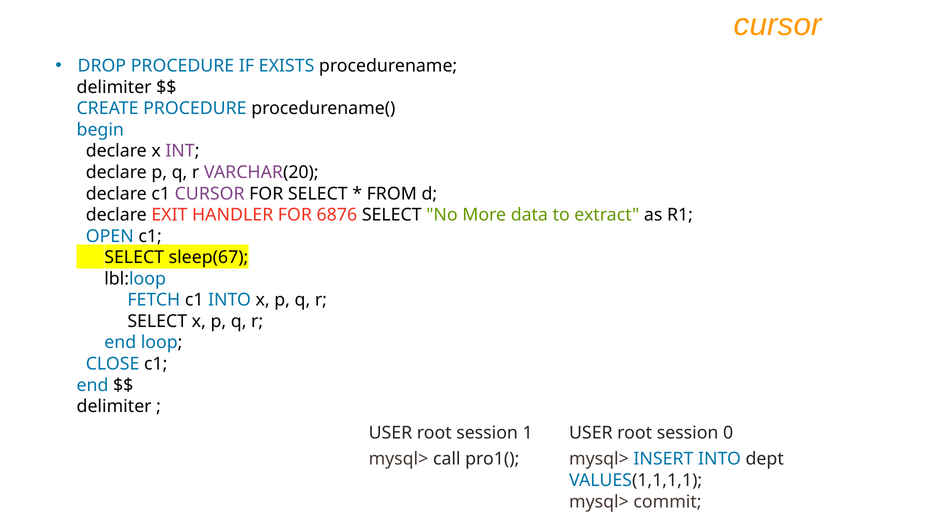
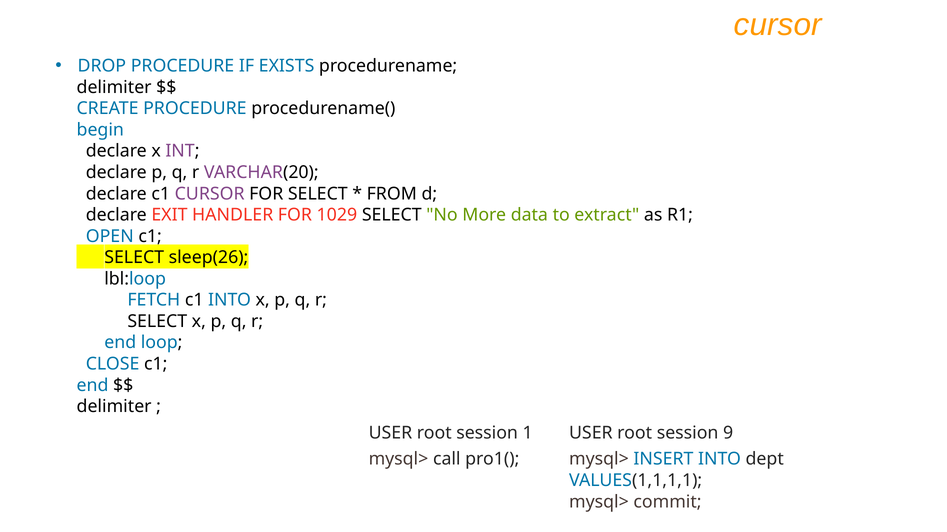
6876: 6876 -> 1029
sleep(67: sleep(67 -> sleep(26
0: 0 -> 9
